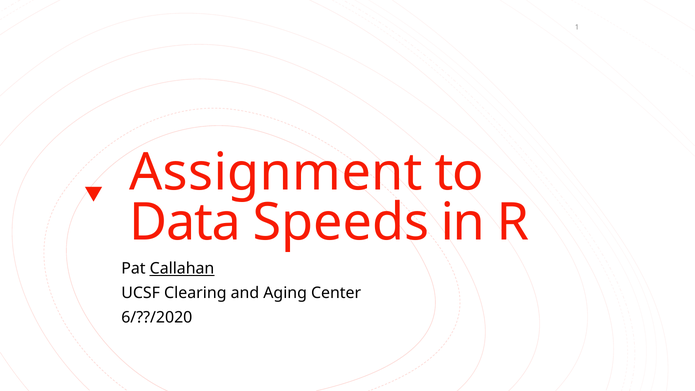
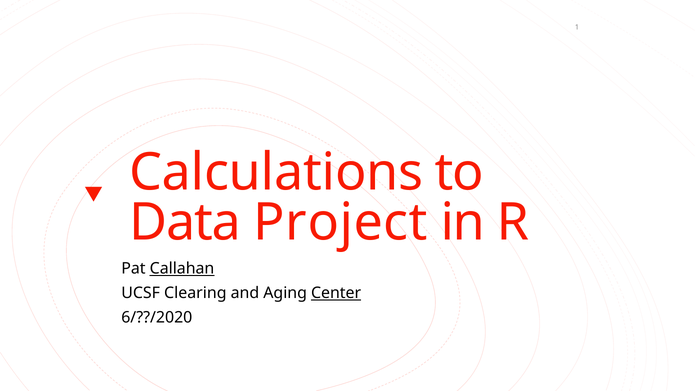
Assignment: Assignment -> Calculations
Speeds: Speeds -> Project
Center underline: none -> present
